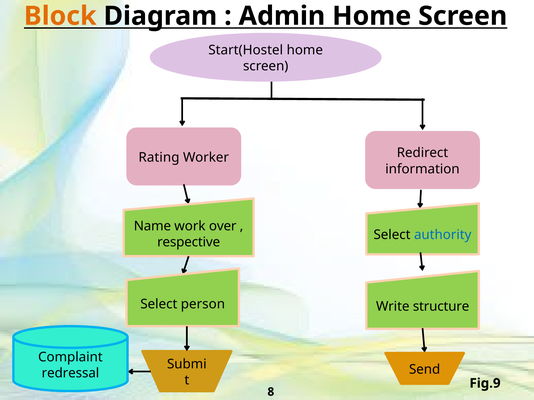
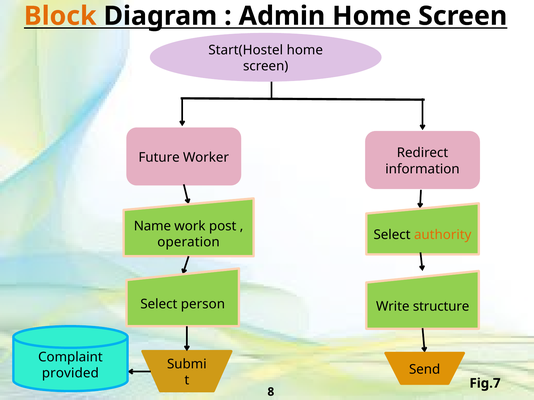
Rating: Rating -> Future
over: over -> post
authority colour: blue -> orange
respective: respective -> operation
redressal: redressal -> provided
Fig.9: Fig.9 -> Fig.7
